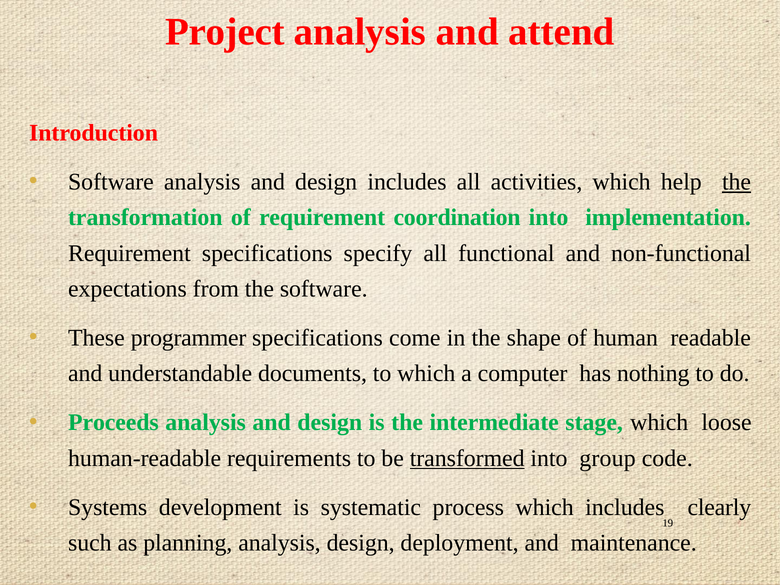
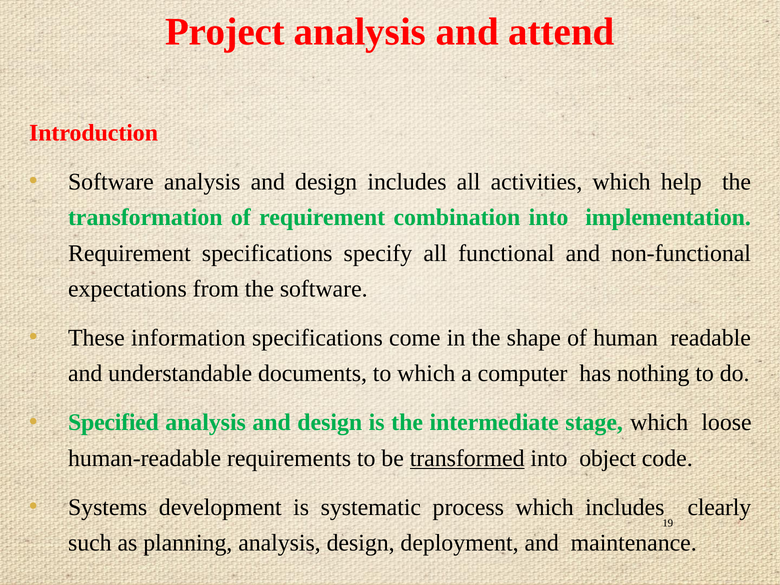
the at (737, 182) underline: present -> none
coordination: coordination -> combination
programmer: programmer -> information
Proceeds: Proceeds -> Specified
group: group -> object
